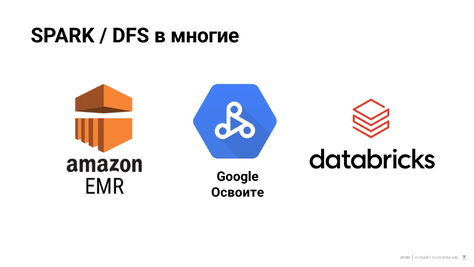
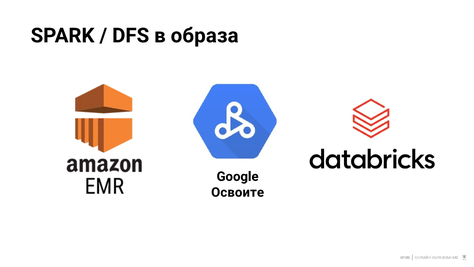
многие: многие -> образа
